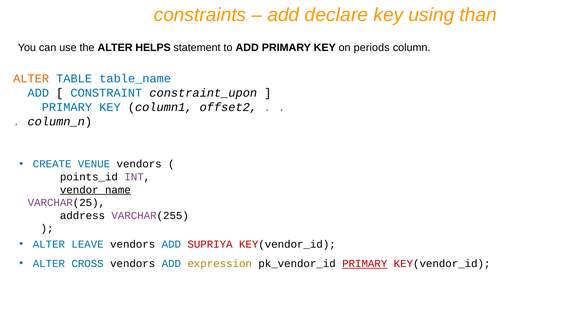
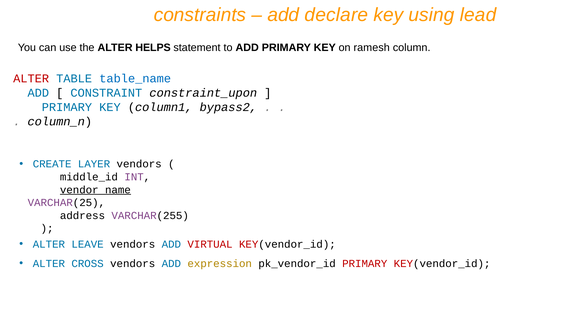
than: than -> lead
periods: periods -> ramesh
ALTER at (31, 79) colour: orange -> red
offset2: offset2 -> bypass2
VENUE: VENUE -> LAYER
points_id: points_id -> middle_id
SUPRIYA: SUPRIYA -> VIRTUAL
PRIMARY at (365, 264) underline: present -> none
